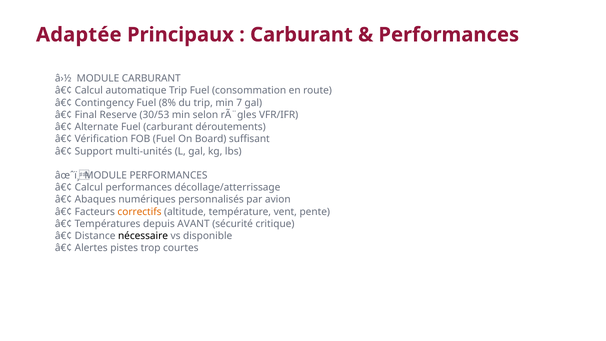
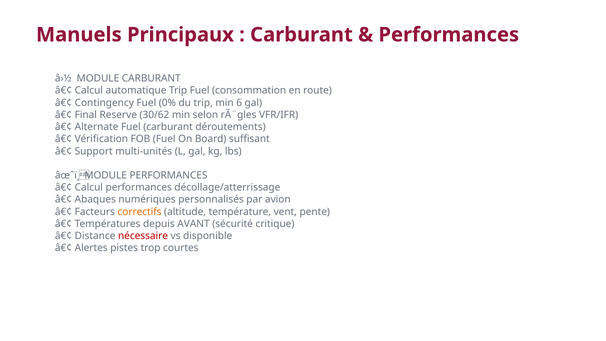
Adaptée: Adaptée -> Manuels
8%: 8% -> 0%
7: 7 -> 6
30/53: 30/53 -> 30/62
nécessaire colour: black -> red
